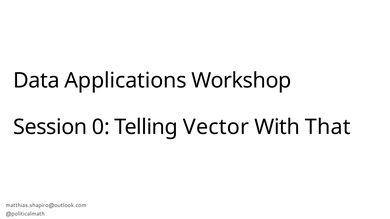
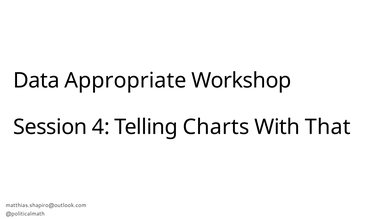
Applications: Applications -> Appropriate
0: 0 -> 4
Vector: Vector -> Charts
